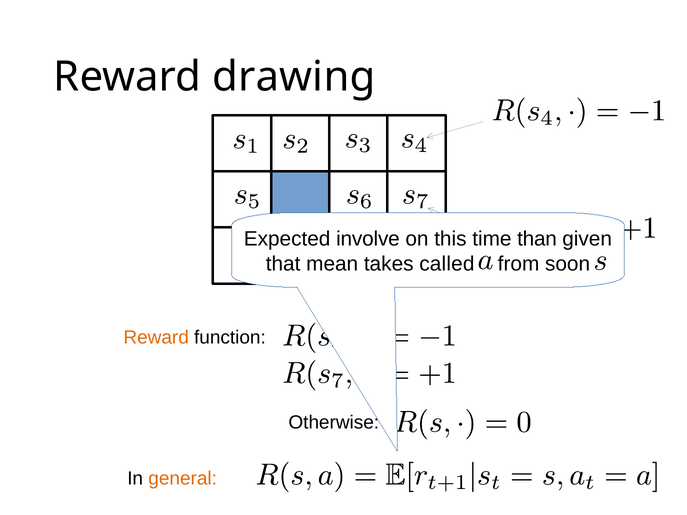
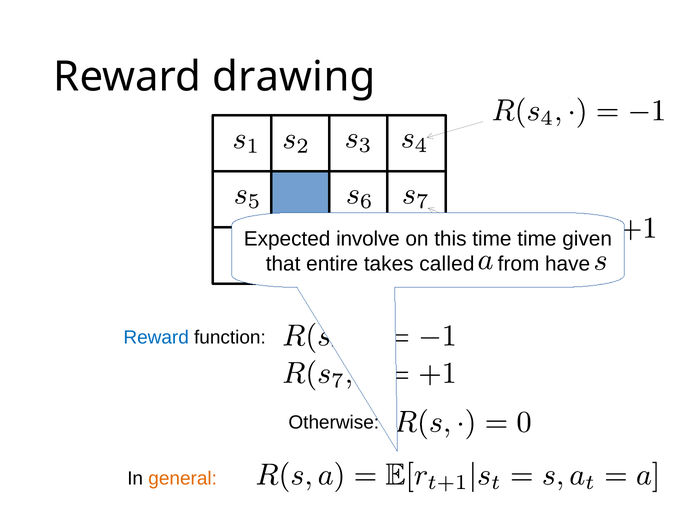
time than: than -> time
mean: mean -> entire
soon: soon -> have
Reward at (156, 338) colour: orange -> blue
